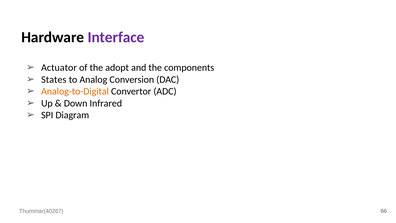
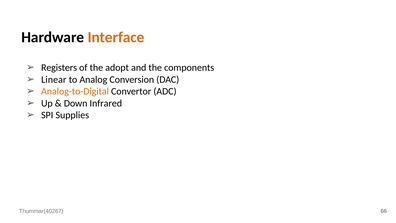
Interface colour: purple -> orange
Actuator: Actuator -> Registers
States: States -> Linear
Diagram: Diagram -> Supplies
